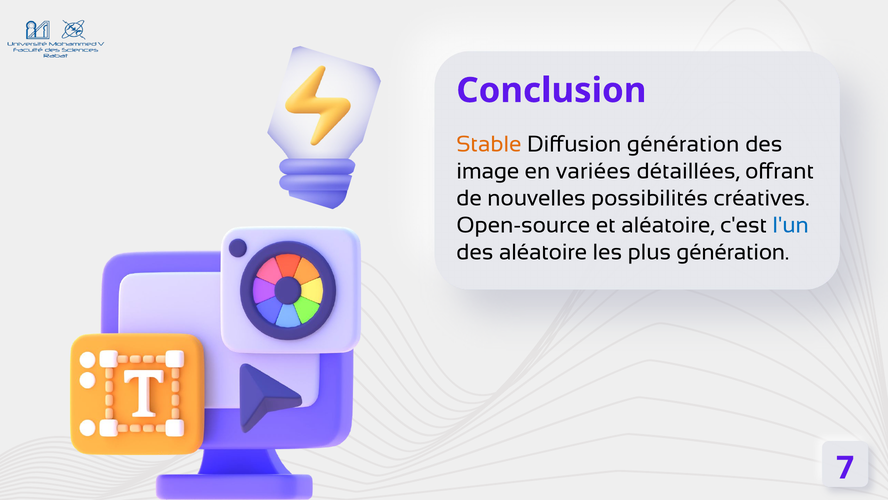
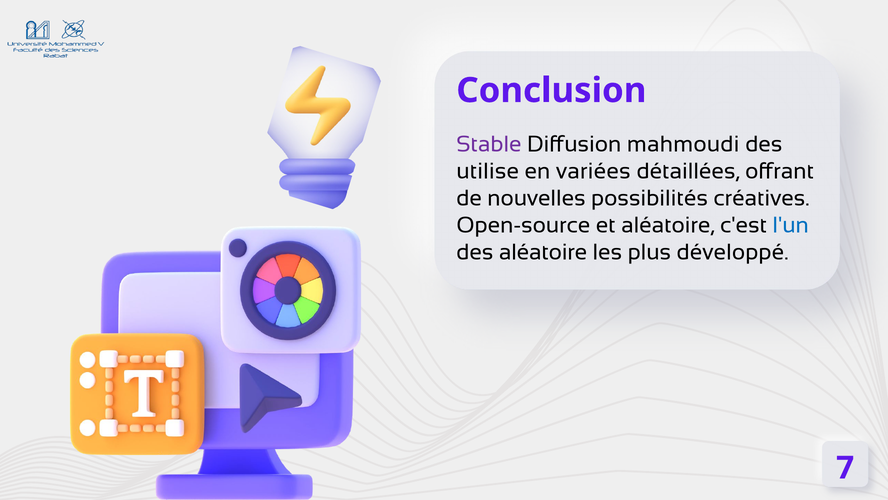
Stable colour: orange -> purple
Diffusion génération: génération -> mahmoudi
image: image -> utilise
plus génération: génération -> développé
